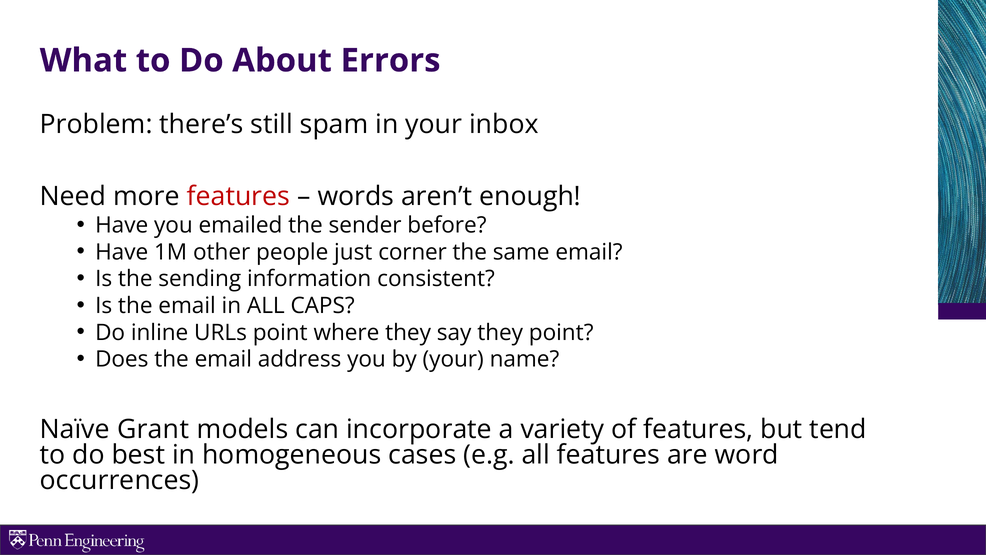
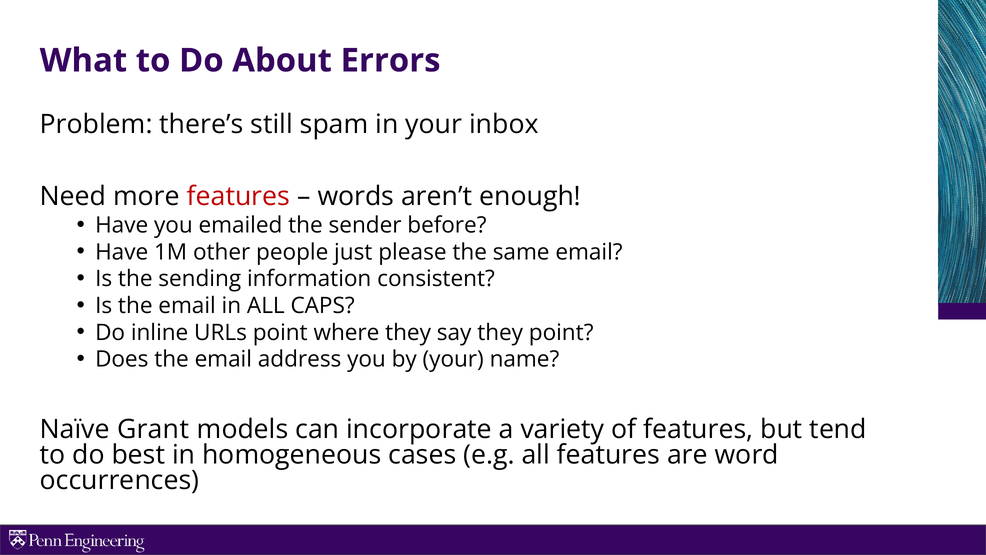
corner: corner -> please
